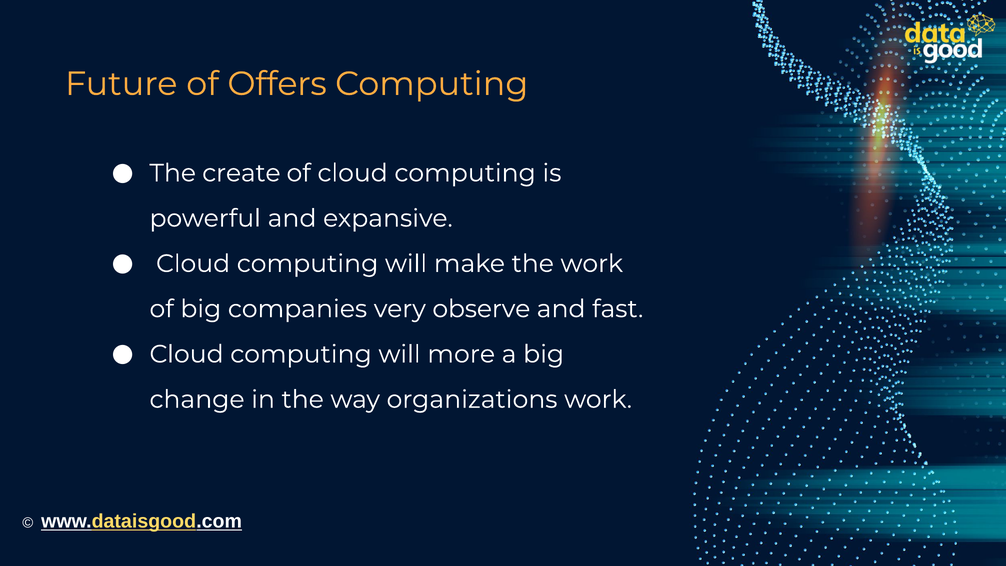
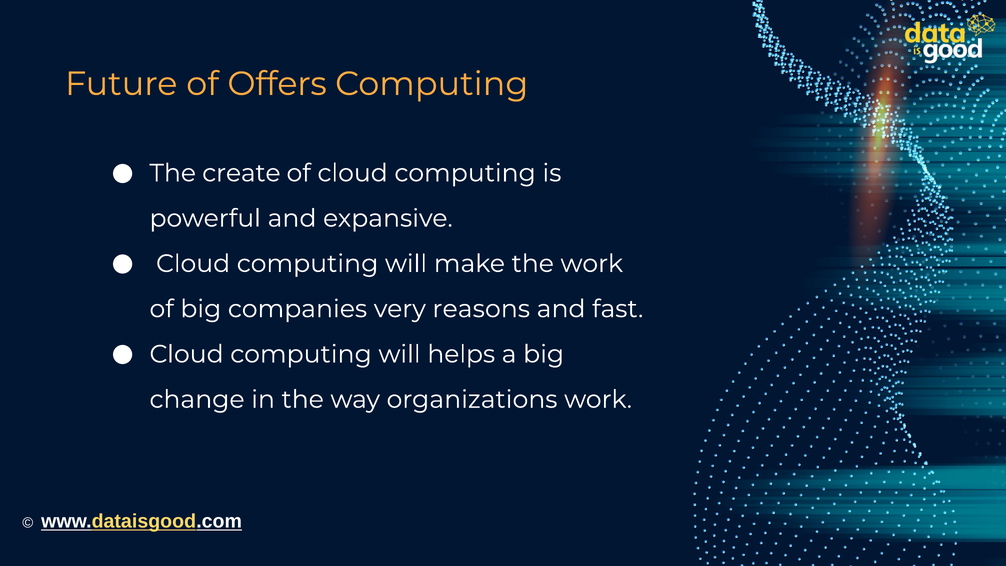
observe: observe -> reasons
more: more -> helps
